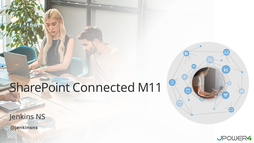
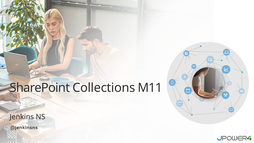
Connected: Connected -> Collections
